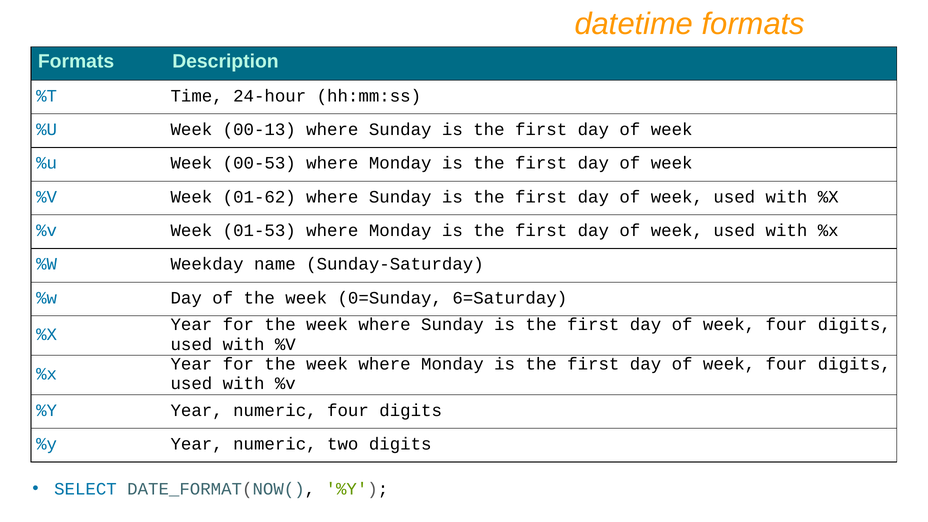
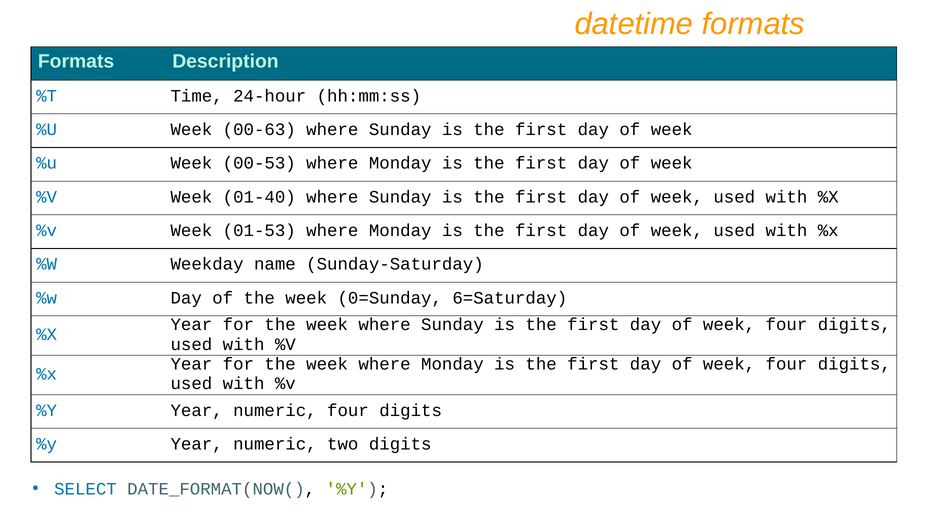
00-13: 00-13 -> 00-63
01-62: 01-62 -> 01-40
